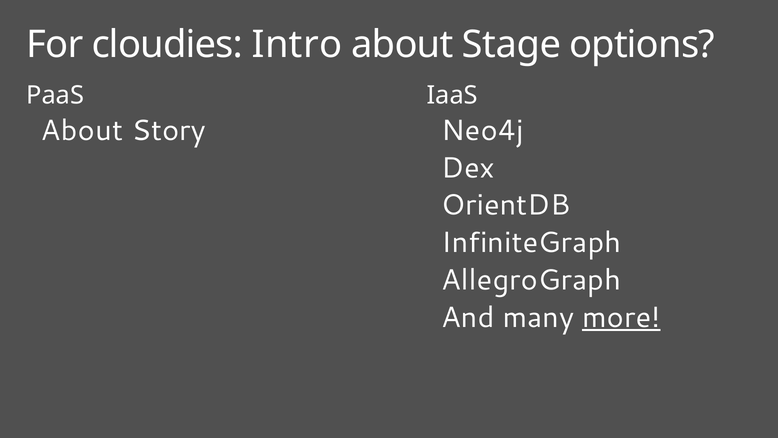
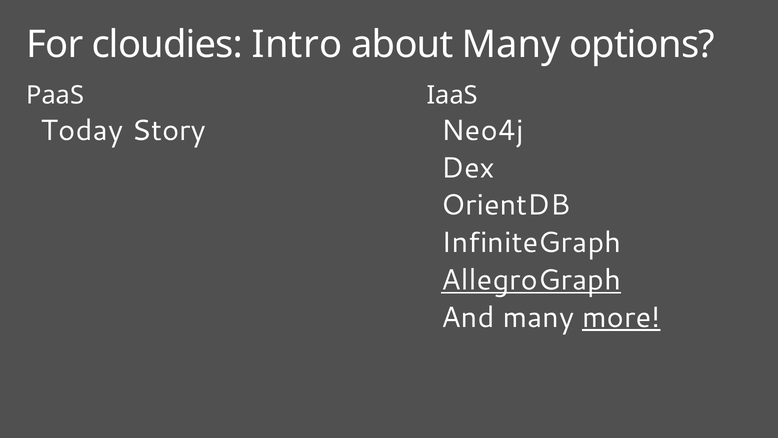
about Stage: Stage -> Many
About at (82, 130): About -> Today
AllegroGraph underline: none -> present
